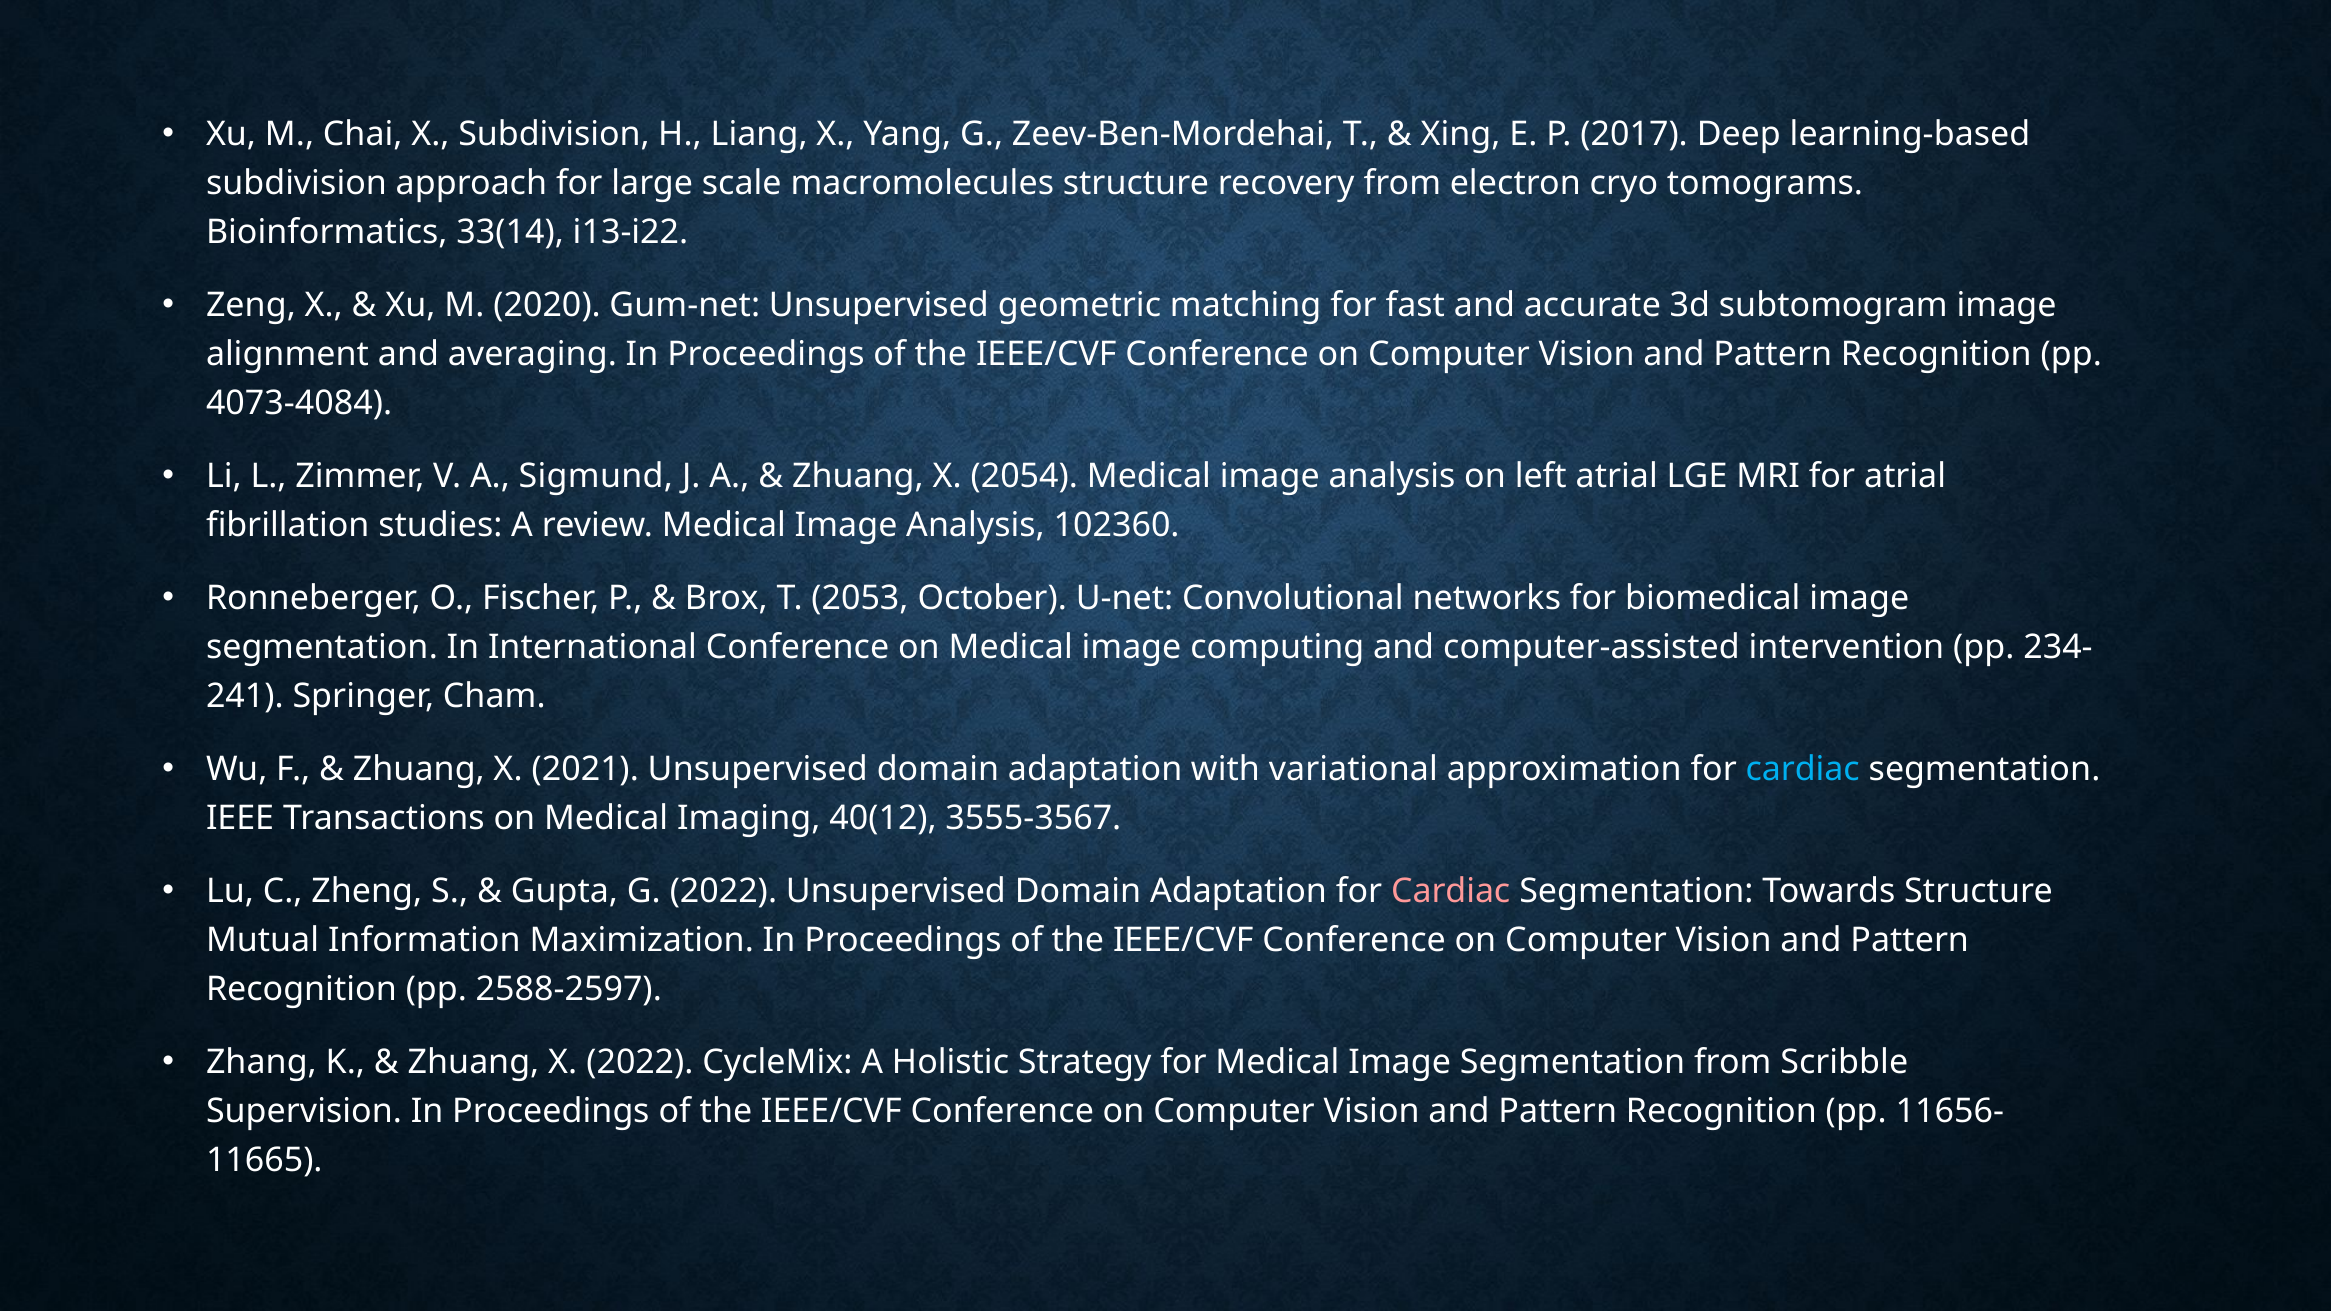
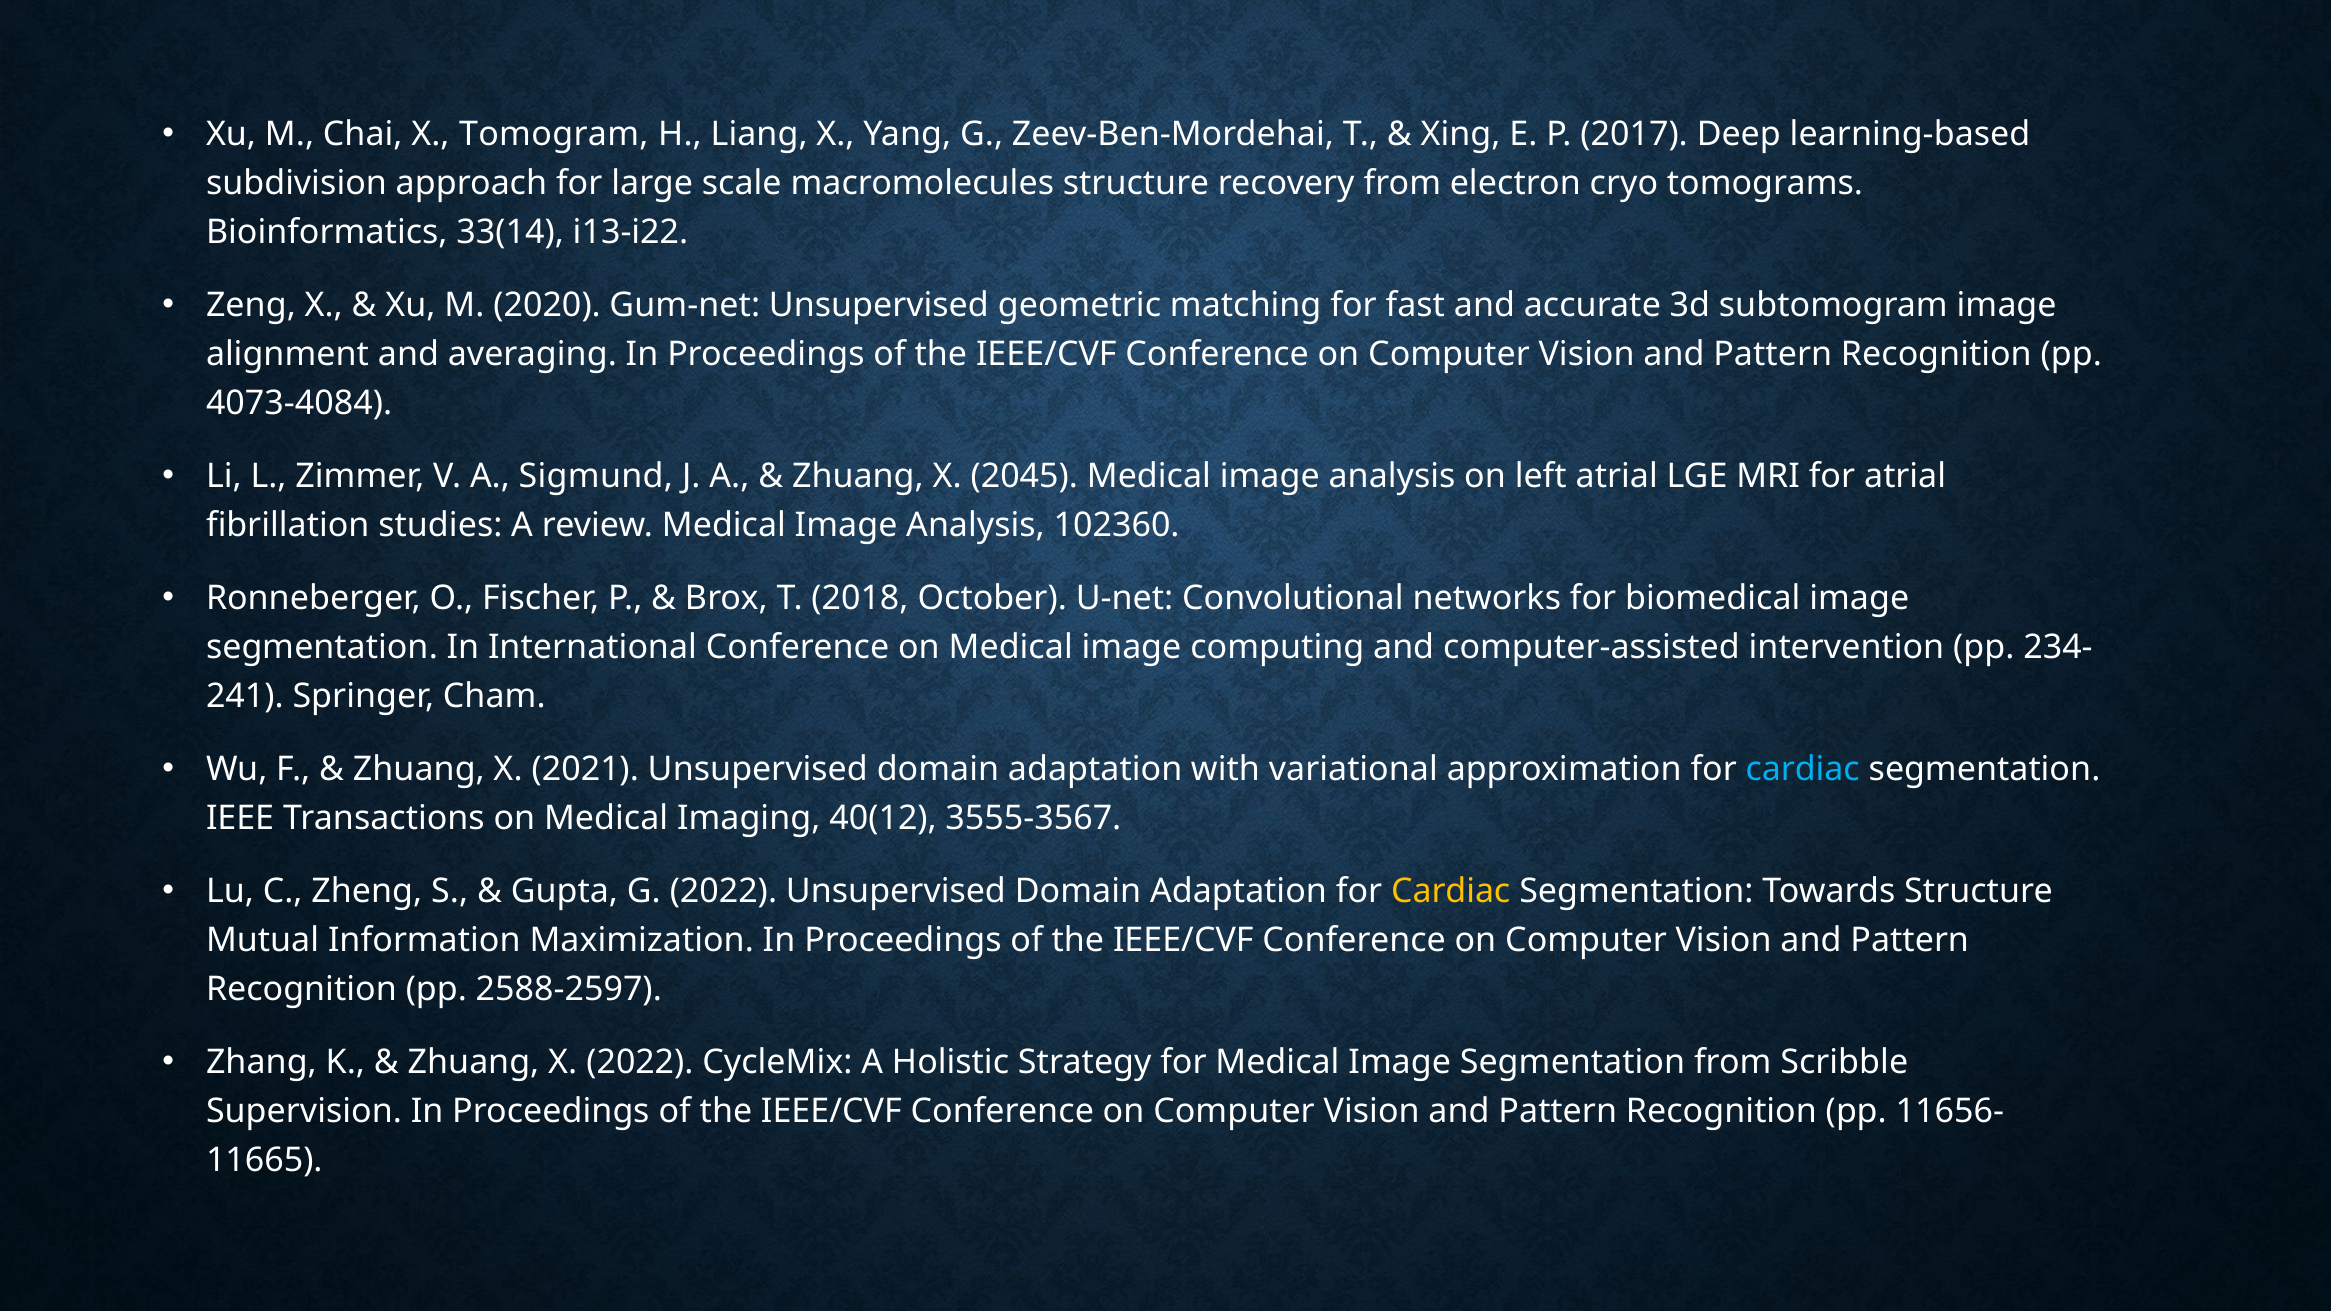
X Subdivision: Subdivision -> Tomogram
2054: 2054 -> 2045
2053: 2053 -> 2018
Cardiac at (1451, 892) colour: pink -> yellow
